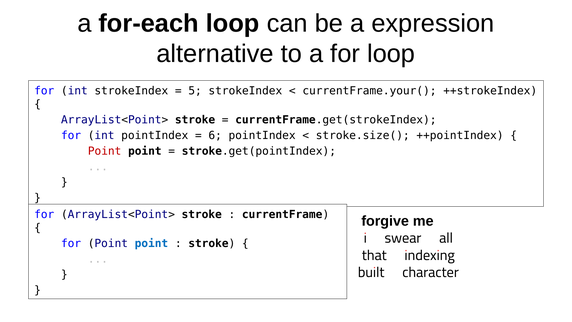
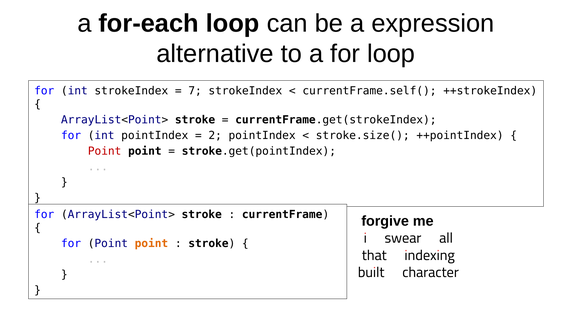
5: 5 -> 7
currentFrame.your(: currentFrame.your( -> currentFrame.self(
6: 6 -> 2
point at (151, 243) colour: blue -> orange
